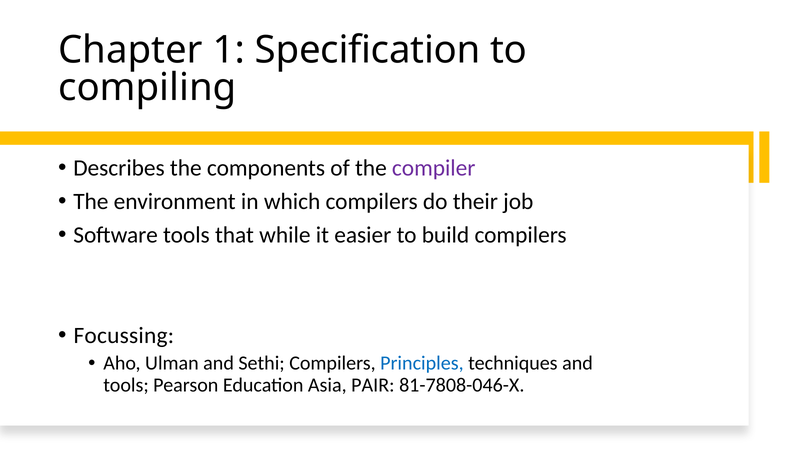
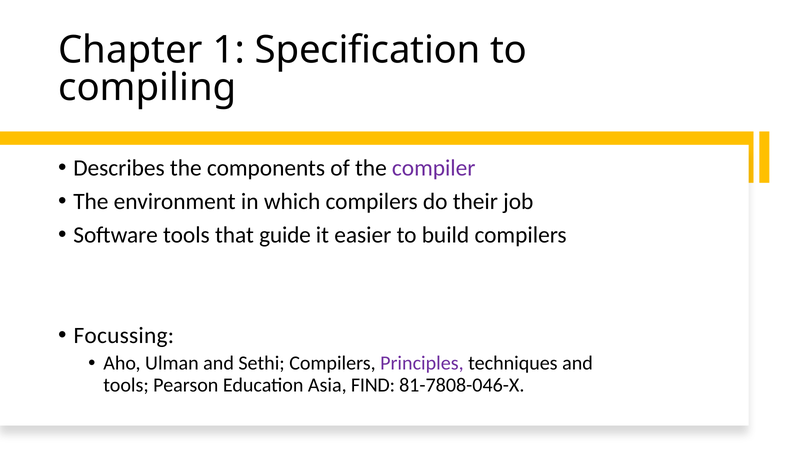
while: while -> guide
Principles colour: blue -> purple
PAIR: PAIR -> FIND
